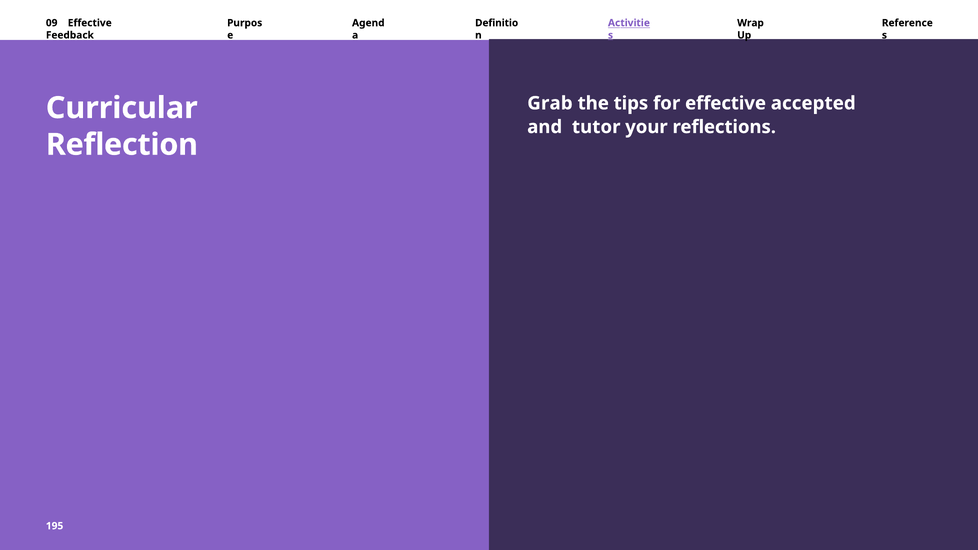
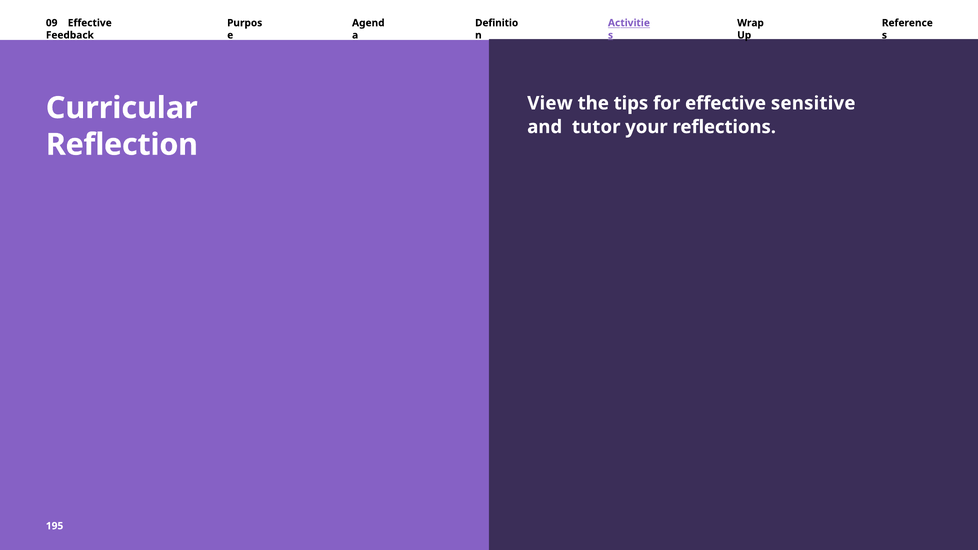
Grab: Grab -> View
accepted: accepted -> sensitive
